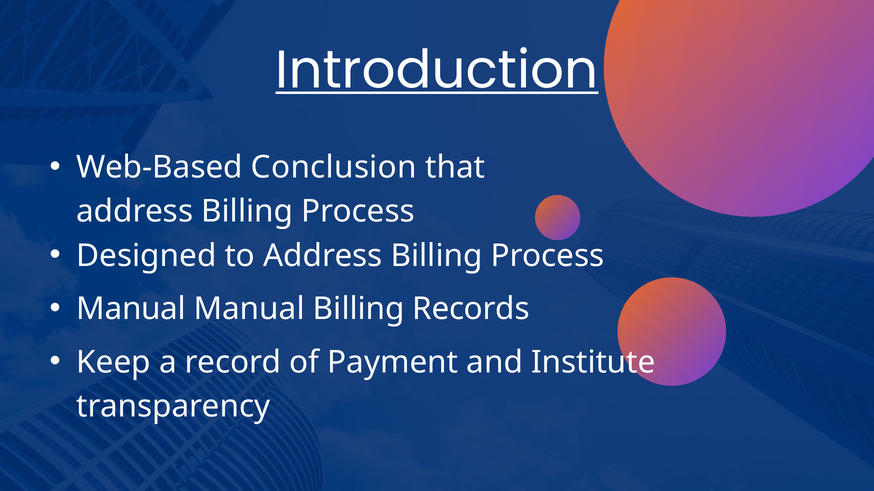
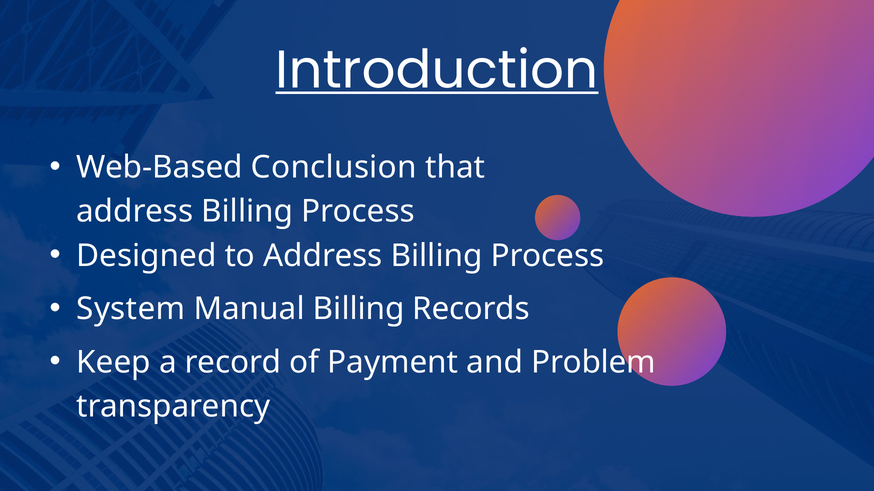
Manual at (131, 309): Manual -> System
Institute: Institute -> Problem
